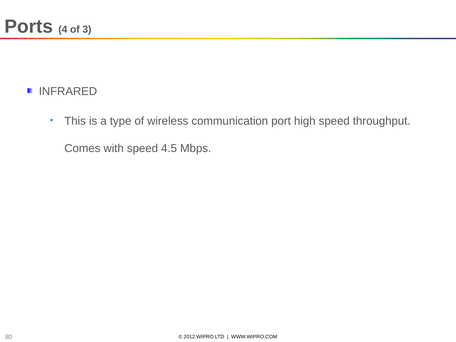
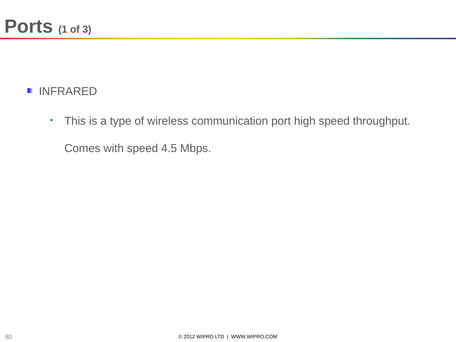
4: 4 -> 1
